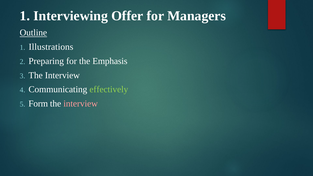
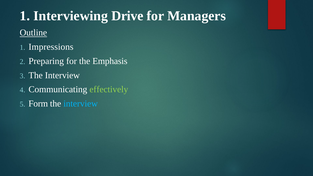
Offer: Offer -> Drive
Illustrations: Illustrations -> Impressions
interview at (81, 104) colour: pink -> light blue
